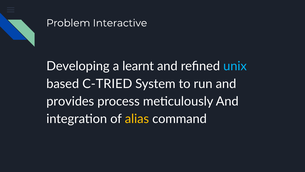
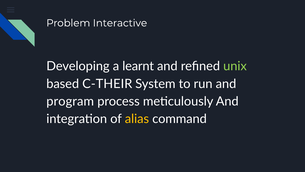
unix colour: light blue -> light green
C-TRIED: C-TRIED -> C-THEIR
provides: provides -> program
